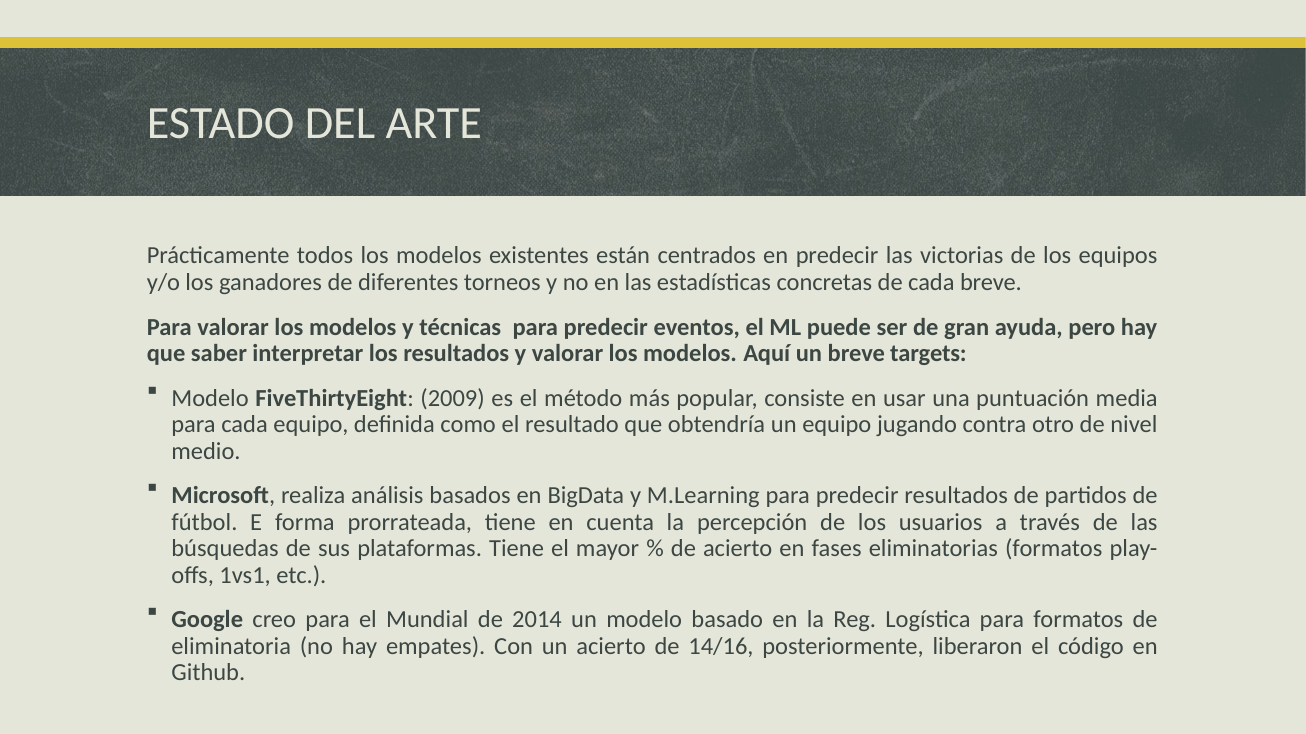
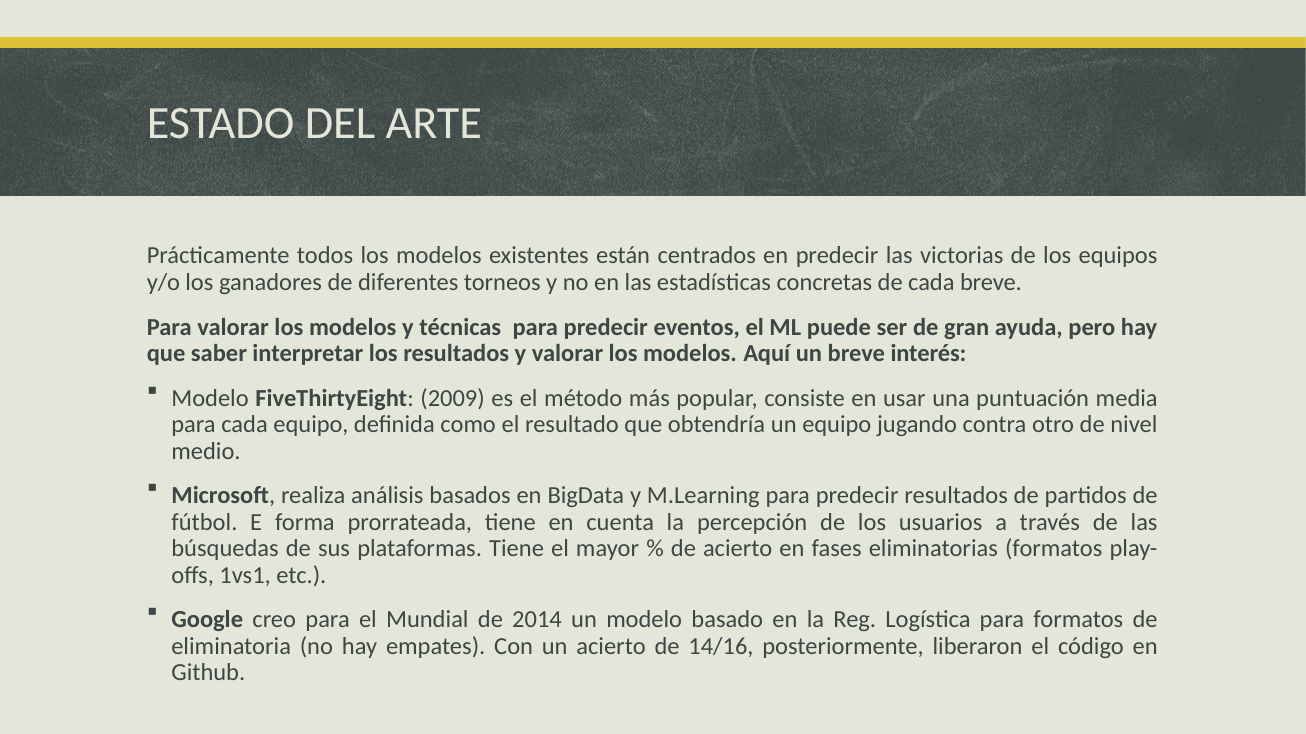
targets: targets -> interés
